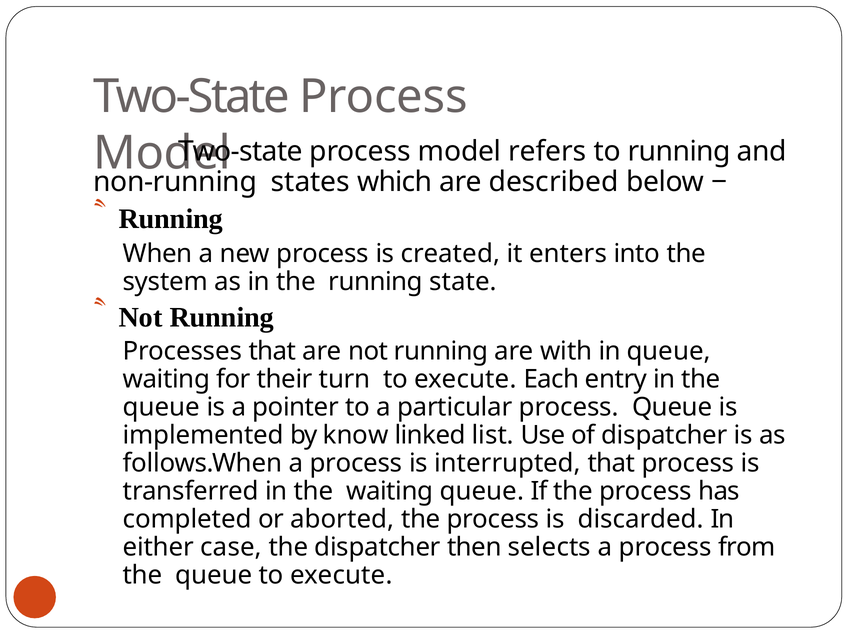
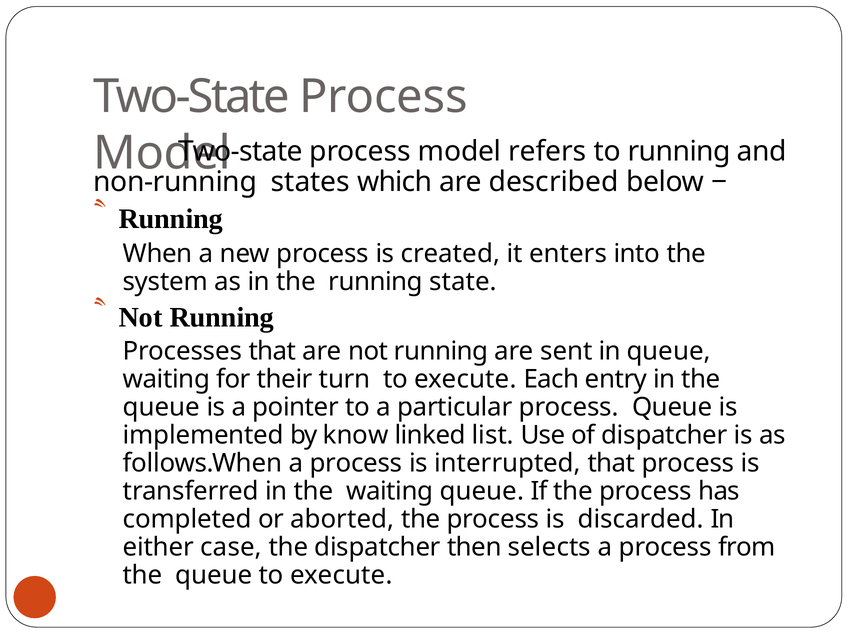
with: with -> sent
